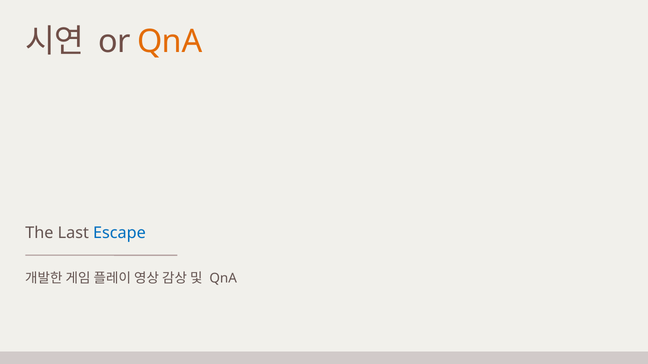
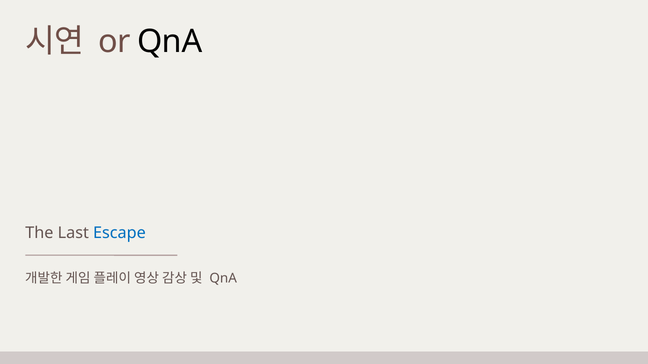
QnA at (170, 42) colour: orange -> black
